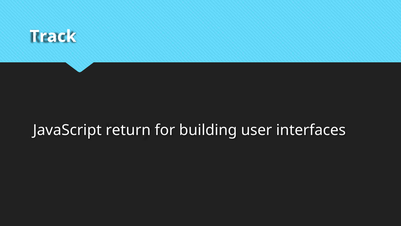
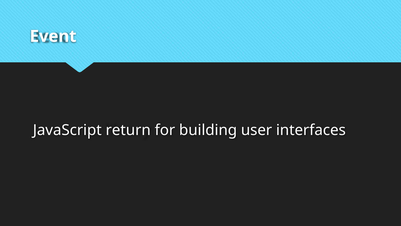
Track: Track -> Event
